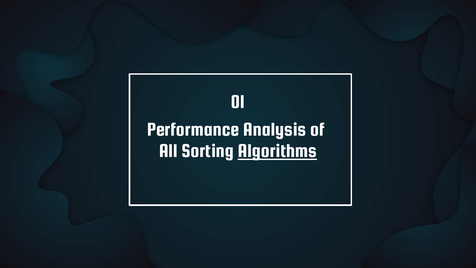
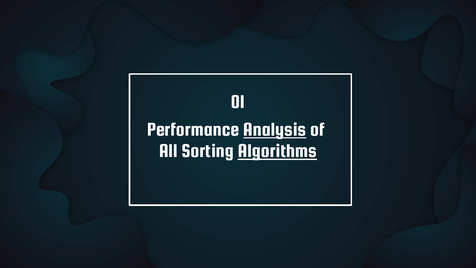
Analysis underline: none -> present
